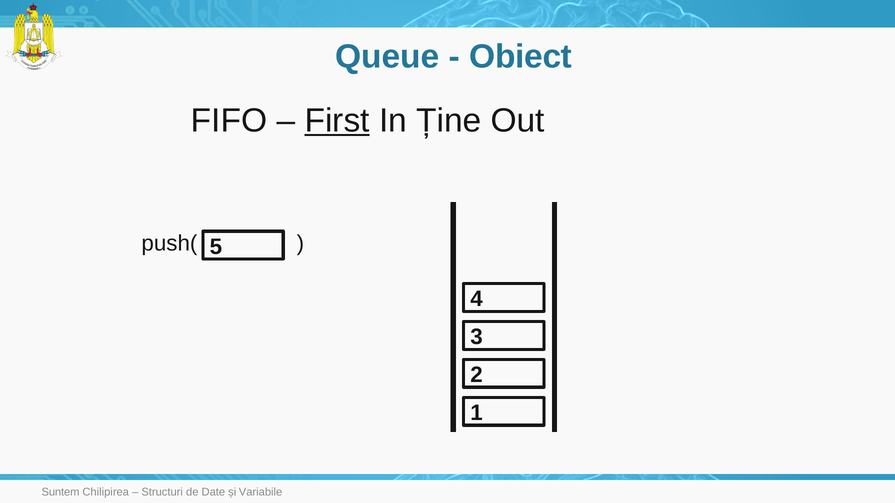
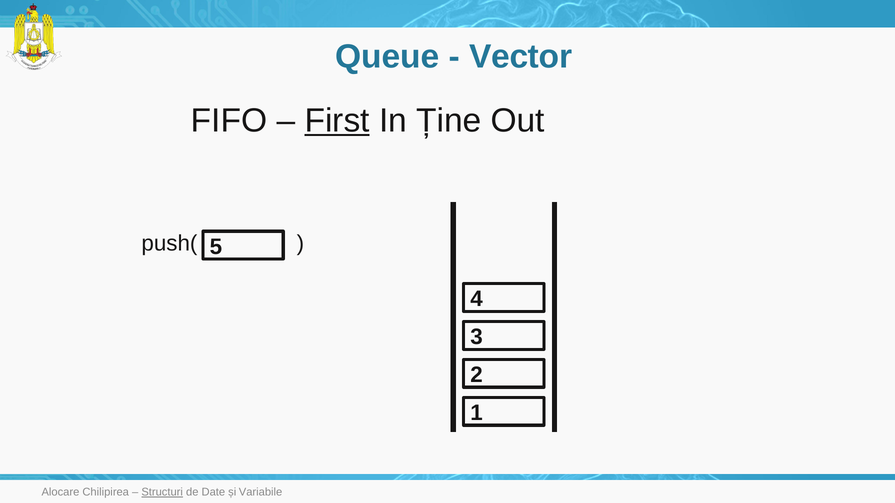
Obiect: Obiect -> Vector
Suntem: Suntem -> Alocare
Structuri underline: none -> present
